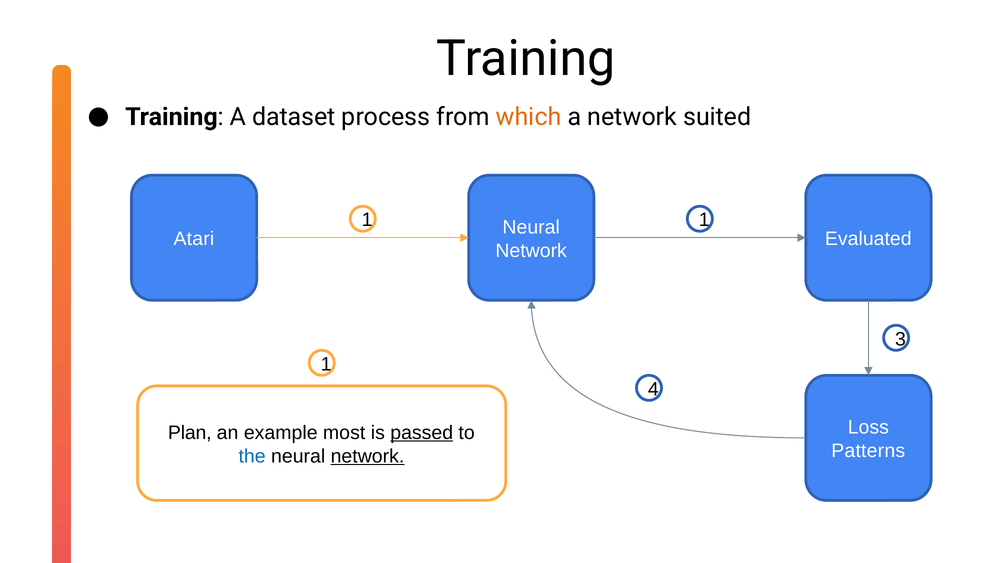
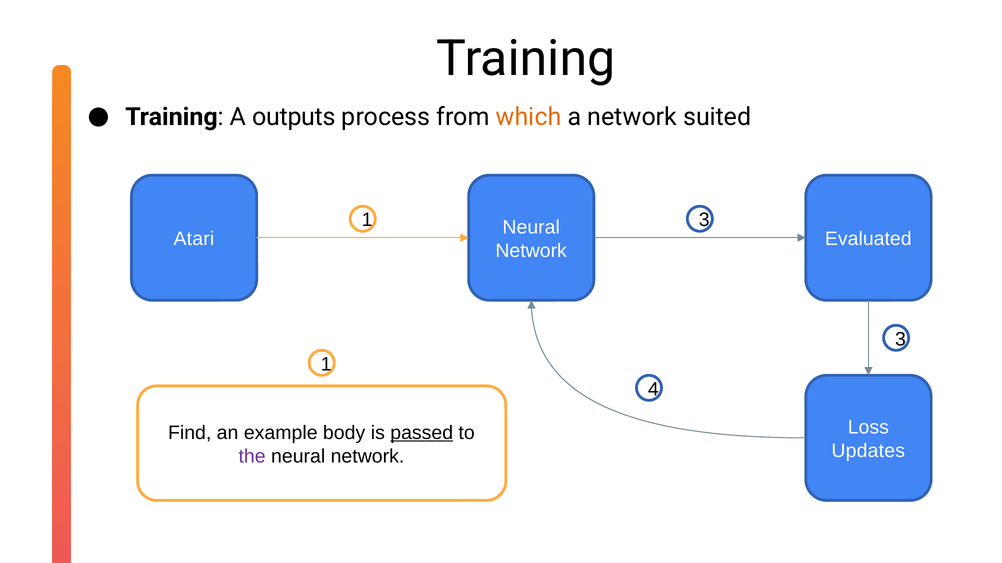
dataset: dataset -> outputs
1 1: 1 -> 3
Plan: Plan -> Find
most: most -> body
Patterns: Patterns -> Updates
the colour: blue -> purple
network at (367, 457) underline: present -> none
